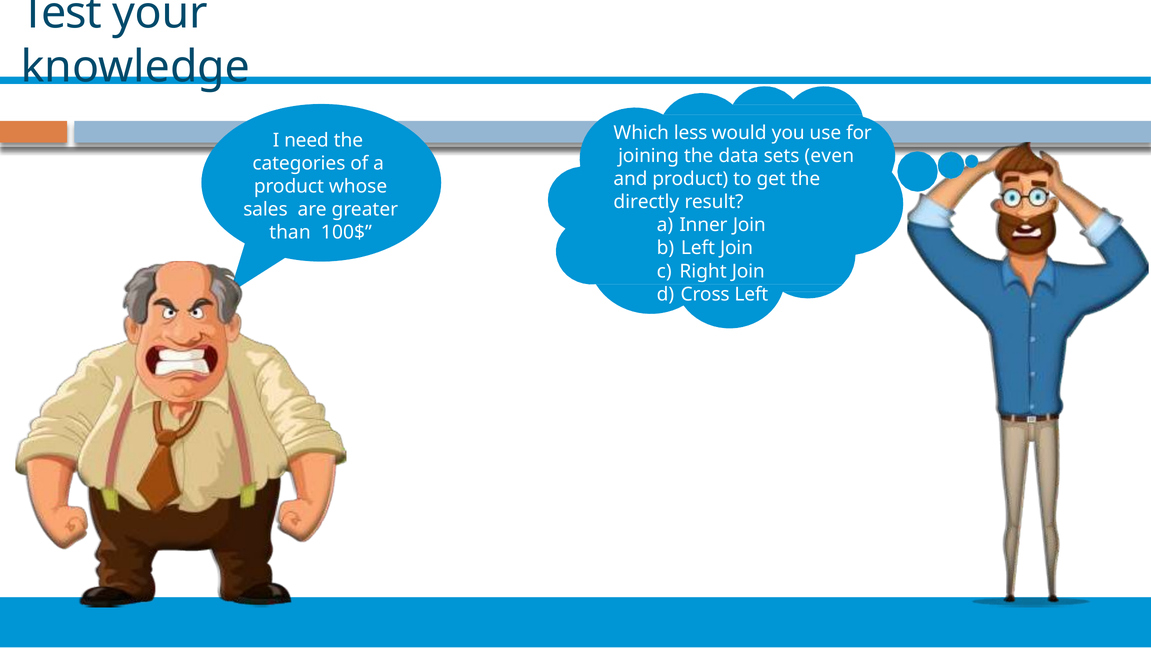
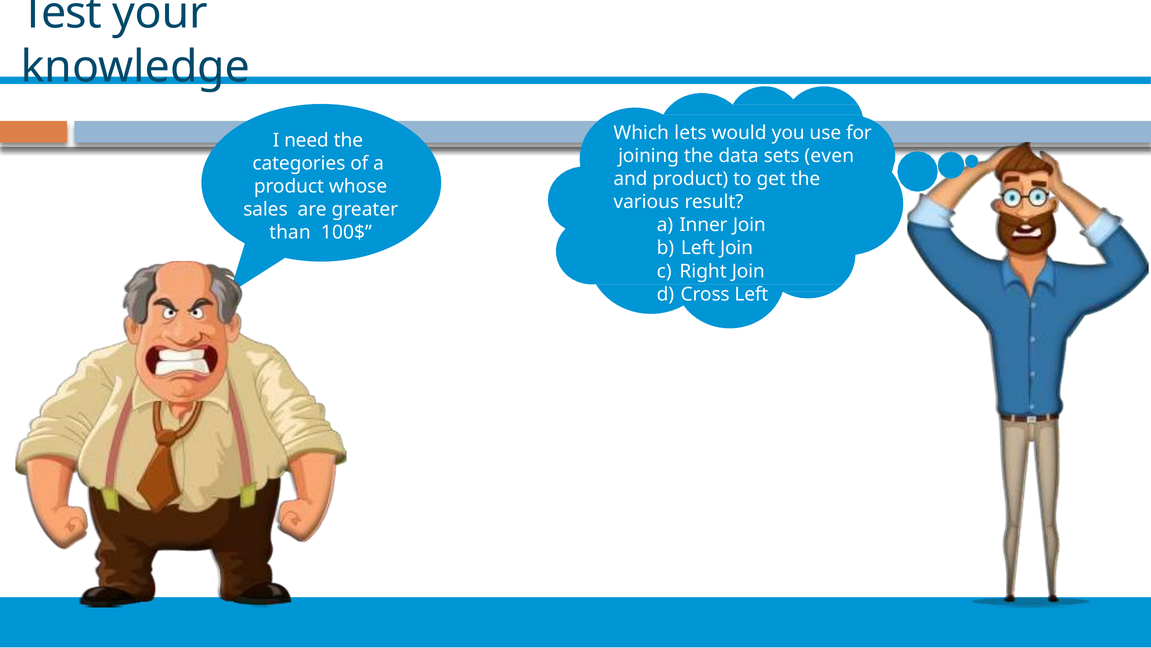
less: less -> lets
directly: directly -> various
